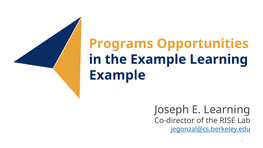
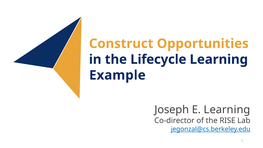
Programs: Programs -> Construct
the Example: Example -> Lifecycle
